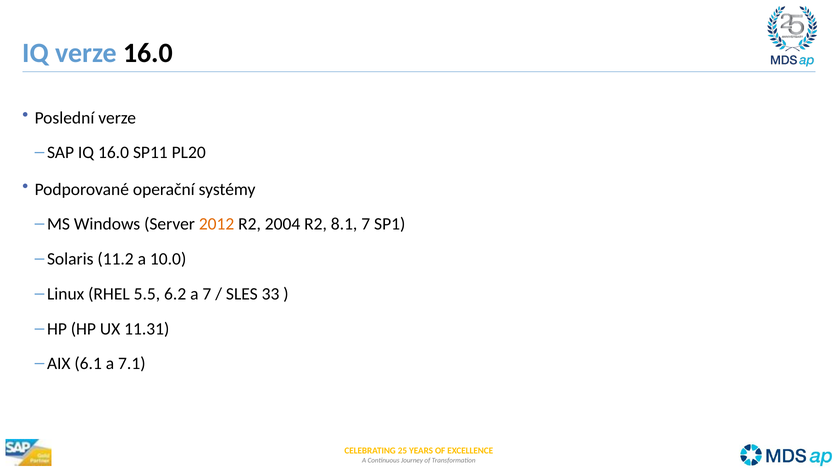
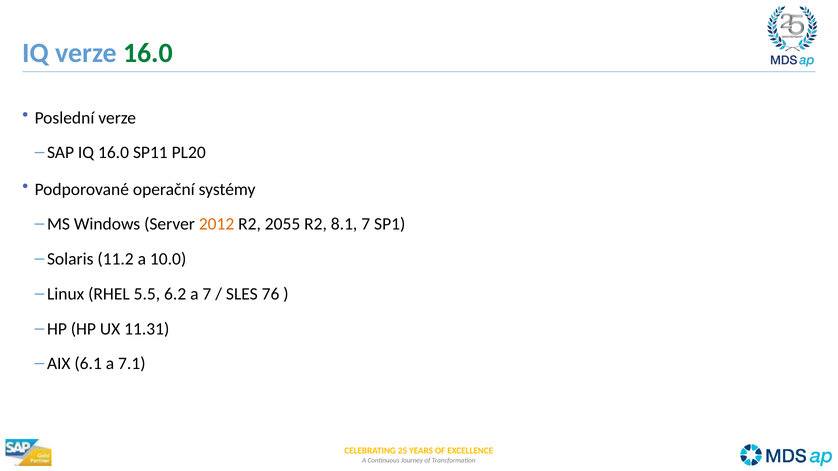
16.0 at (148, 53) colour: black -> green
2004: 2004 -> 2055
33: 33 -> 76
